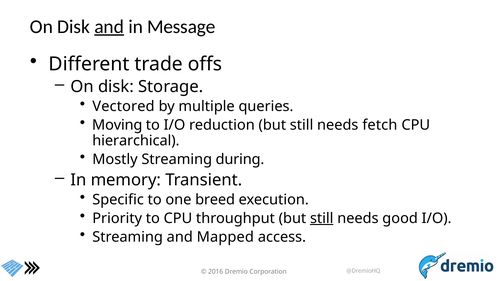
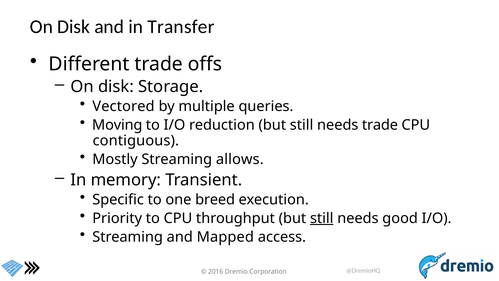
and at (109, 27) underline: present -> none
Message: Message -> Transfer
needs fetch: fetch -> trade
hierarchical: hierarchical -> contiguous
during: during -> allows
